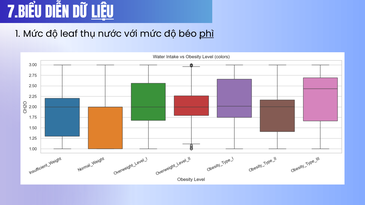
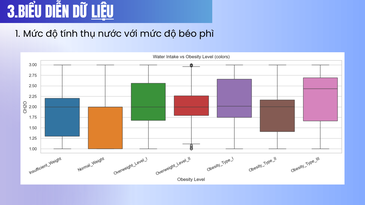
7.BIỂU: 7.BIỂU -> 3.BIỂU
leaf: leaf -> tính
phì underline: present -> none
